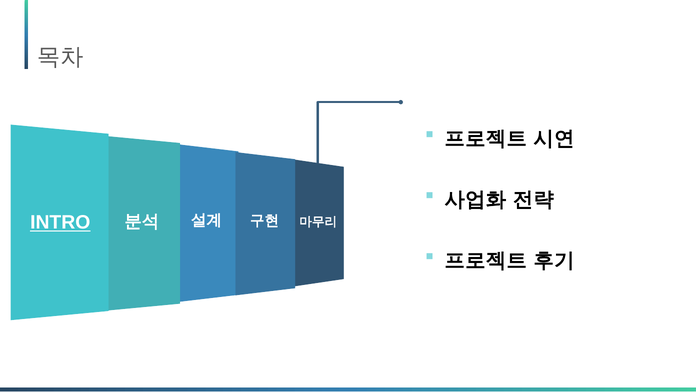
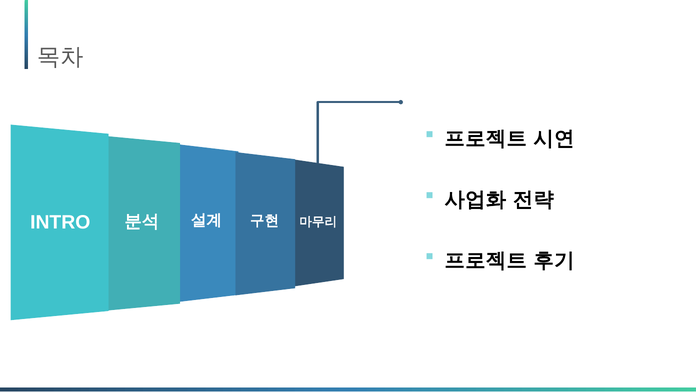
INTRO underline: present -> none
